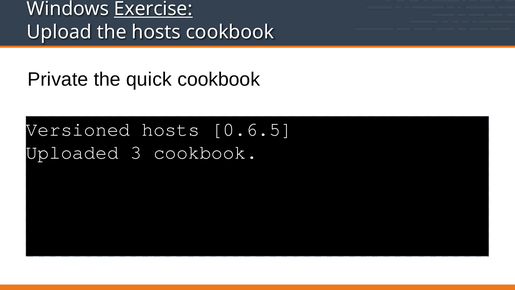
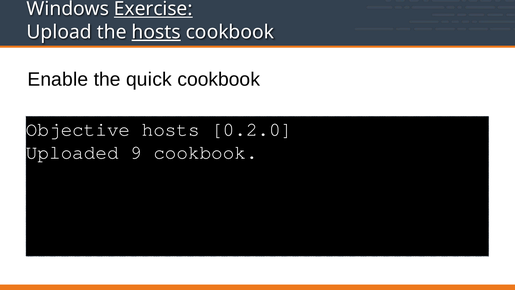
hosts at (156, 32) underline: none -> present
Private: Private -> Enable
Versioned: Versioned -> Objective
0.6.5: 0.6.5 -> 0.2.0
3: 3 -> 9
